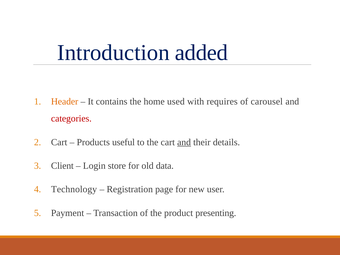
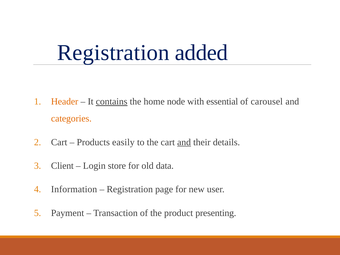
Introduction at (113, 53): Introduction -> Registration
contains underline: none -> present
used: used -> node
requires: requires -> essential
categories colour: red -> orange
useful: useful -> easily
Technology: Technology -> Information
